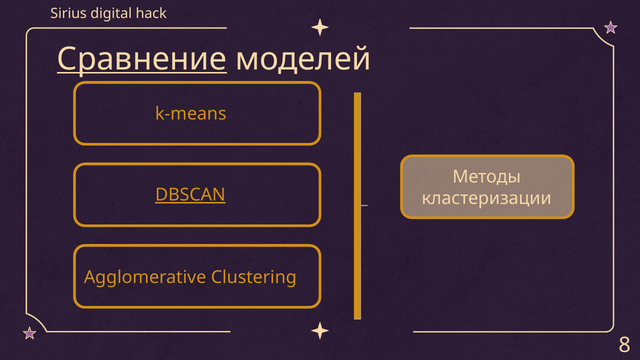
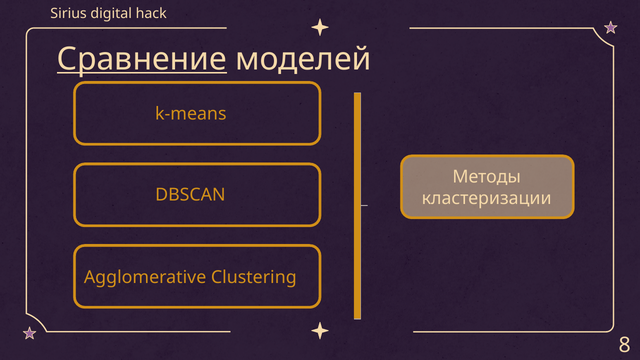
DBSCAN underline: present -> none
